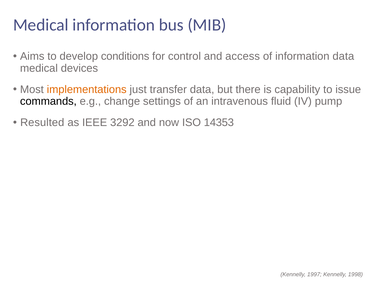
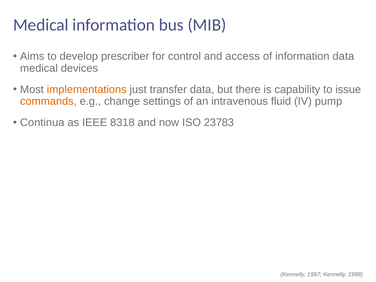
conditions: conditions -> prescriber
commands colour: black -> orange
Resulted: Resulted -> Continua
3292: 3292 -> 8318
14353: 14353 -> 23783
